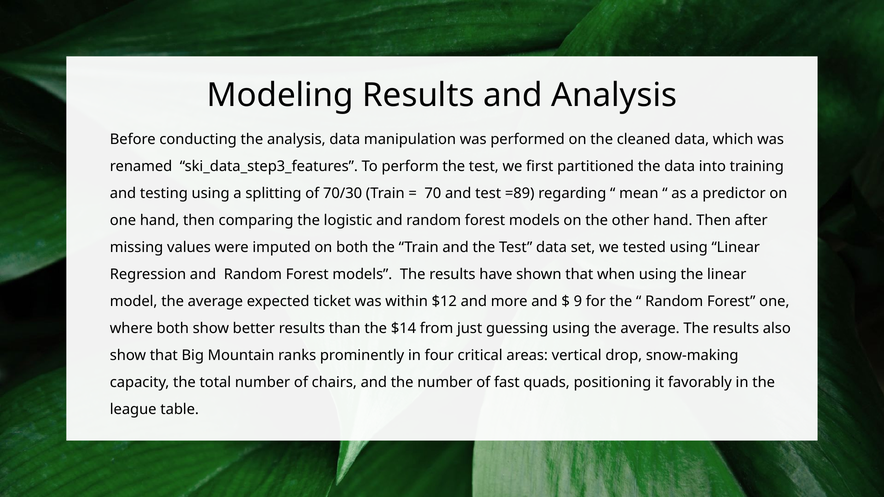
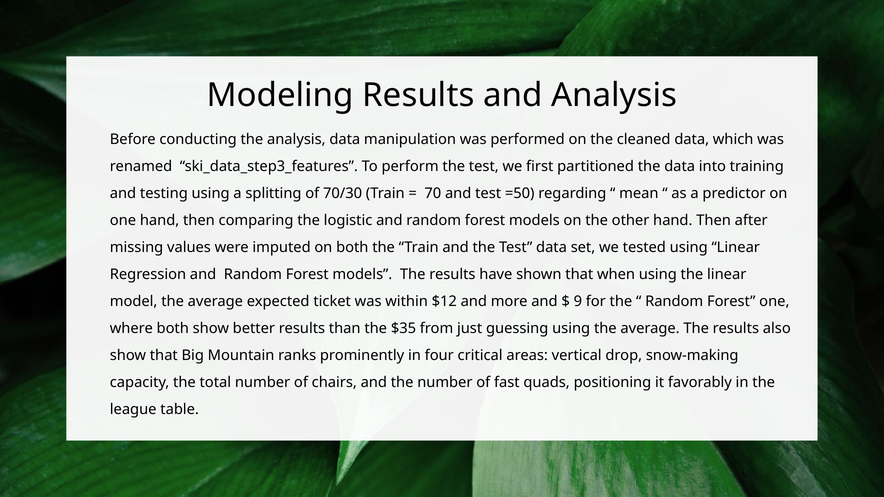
=89: =89 -> =50
$14: $14 -> $35
